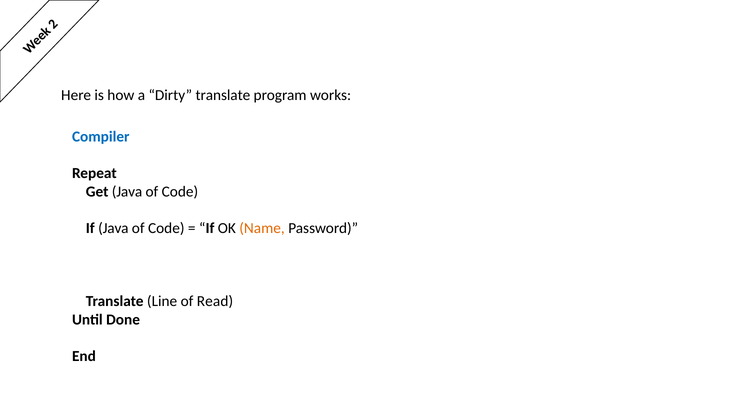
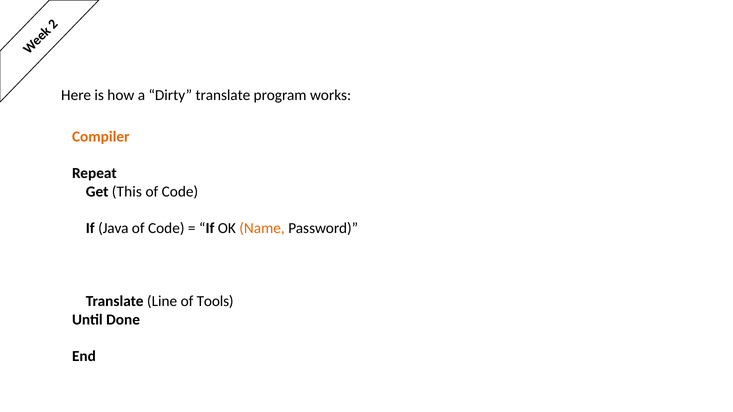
Compiler colour: blue -> orange
Get Java: Java -> This
Read: Read -> Tools
